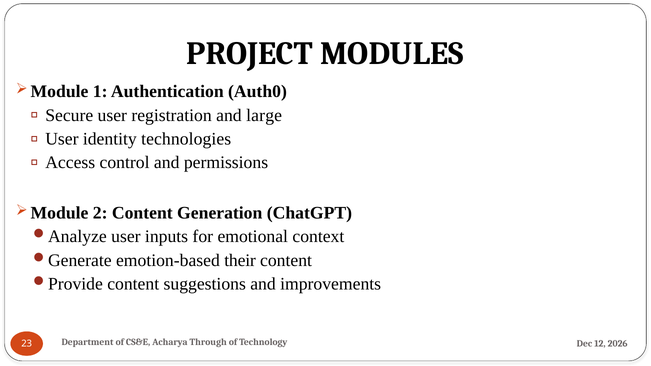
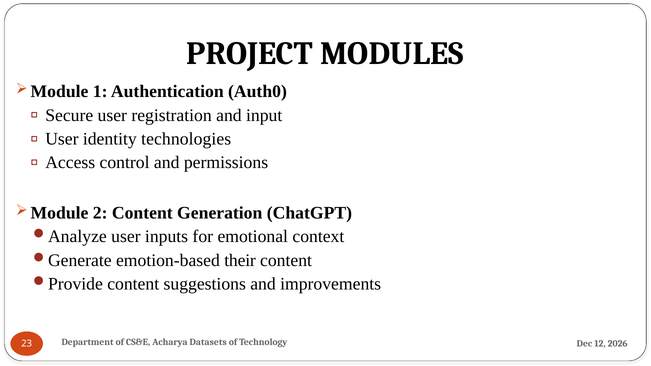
large: large -> input
Through: Through -> Datasets
